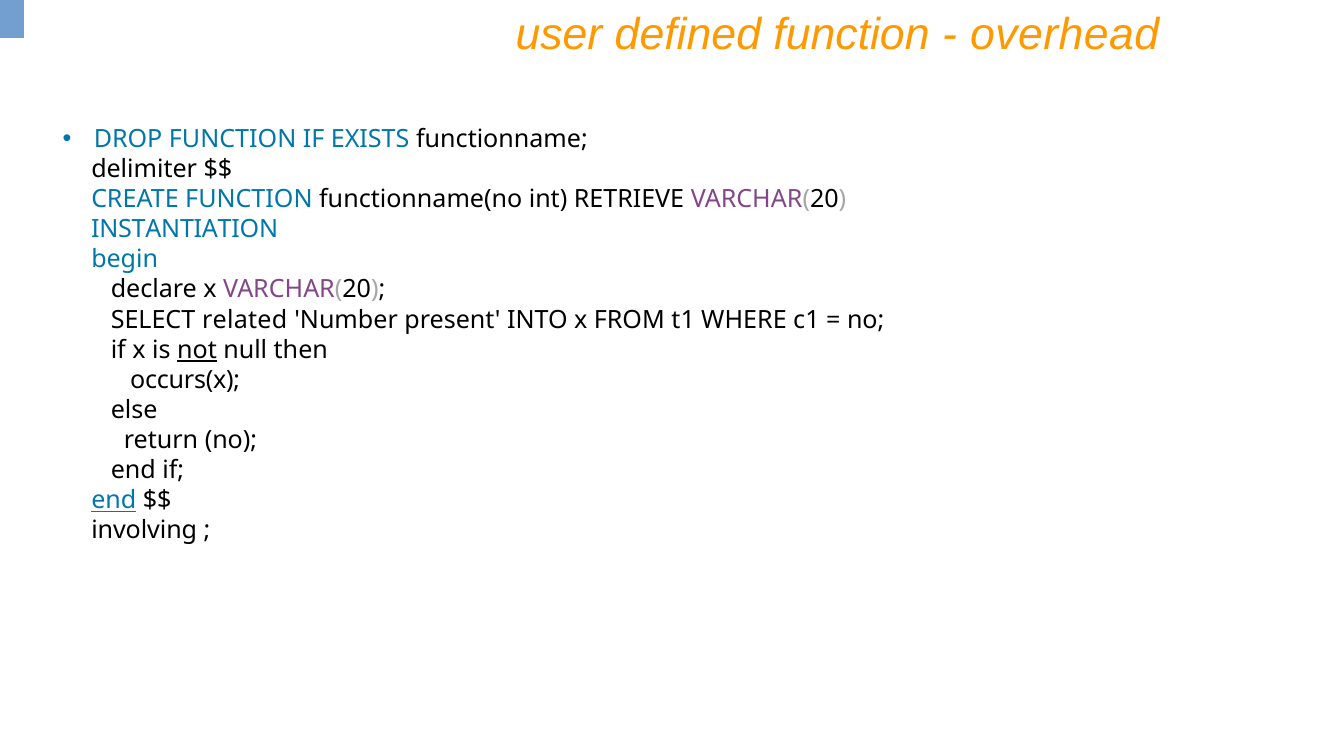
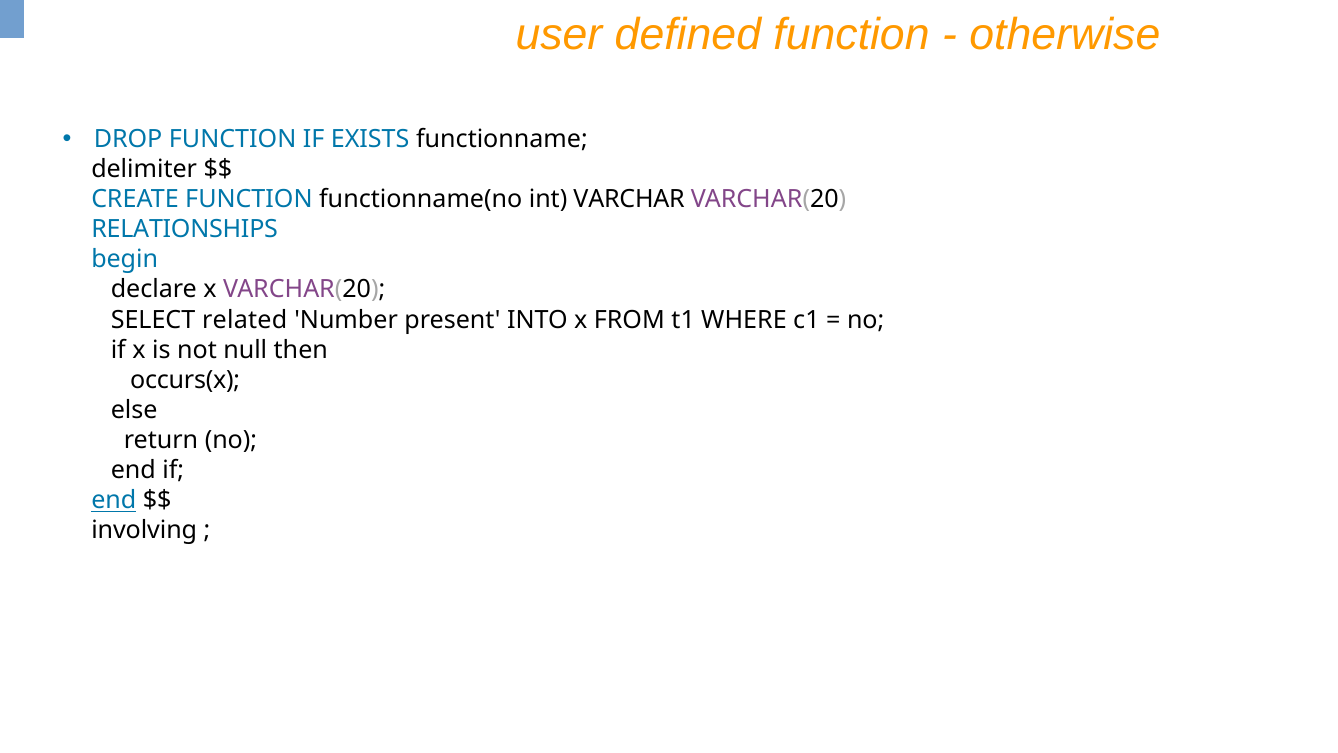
overhead: overhead -> otherwise
RETRIEVE: RETRIEVE -> VARCHAR
INSTANTIATION: INSTANTIATION -> RELATIONSHIPS
not underline: present -> none
